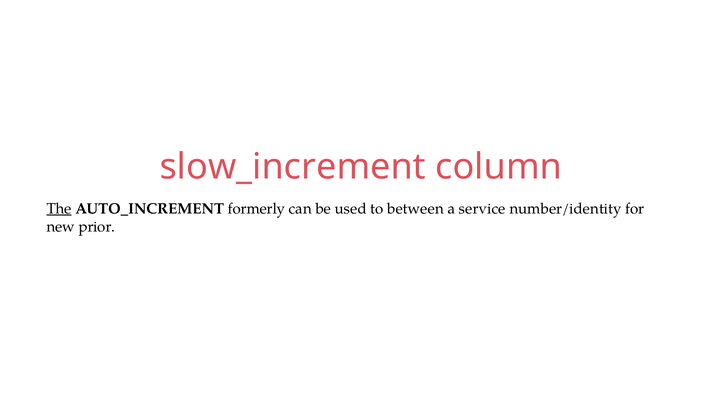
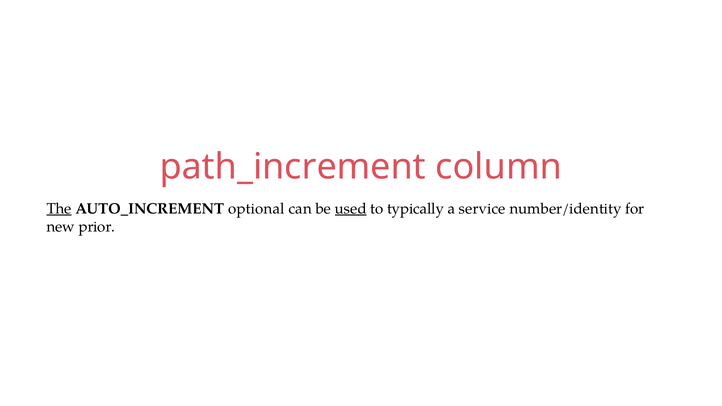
slow_increment: slow_increment -> path_increment
formerly: formerly -> optional
used underline: none -> present
between: between -> typically
